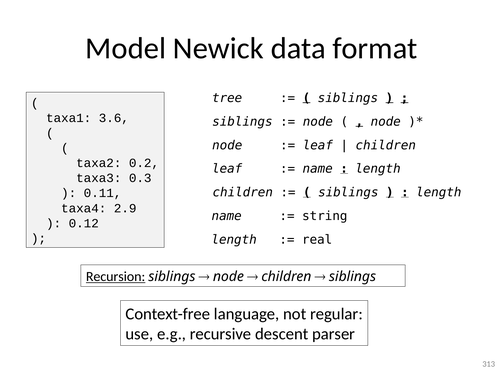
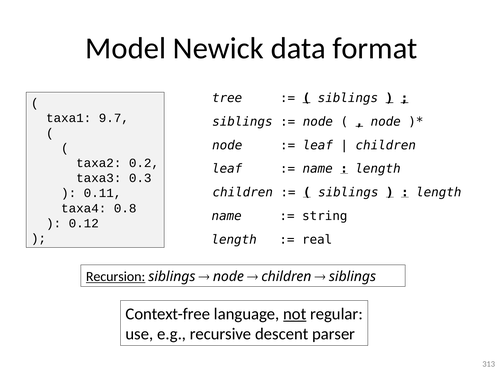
3.6: 3.6 -> 9.7
2.9: 2.9 -> 0.8
not underline: none -> present
